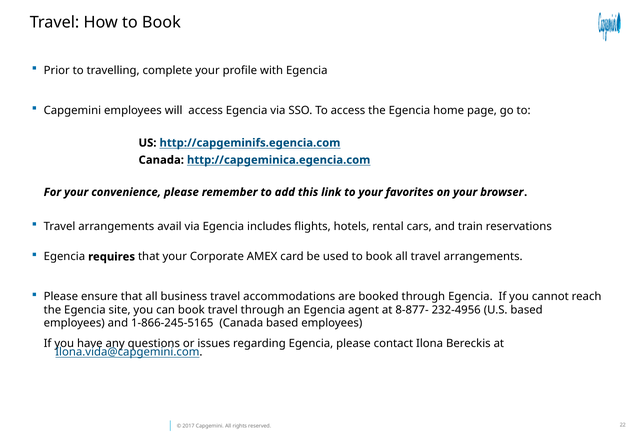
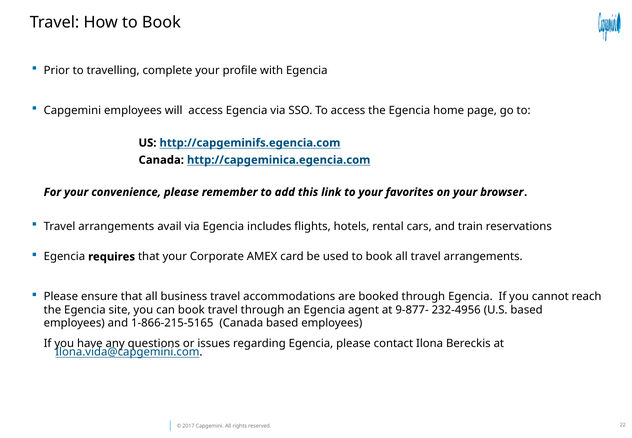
8-877-: 8-877- -> 9-877-
1-866-245-5165: 1-866-245-5165 -> 1-866-215-5165
